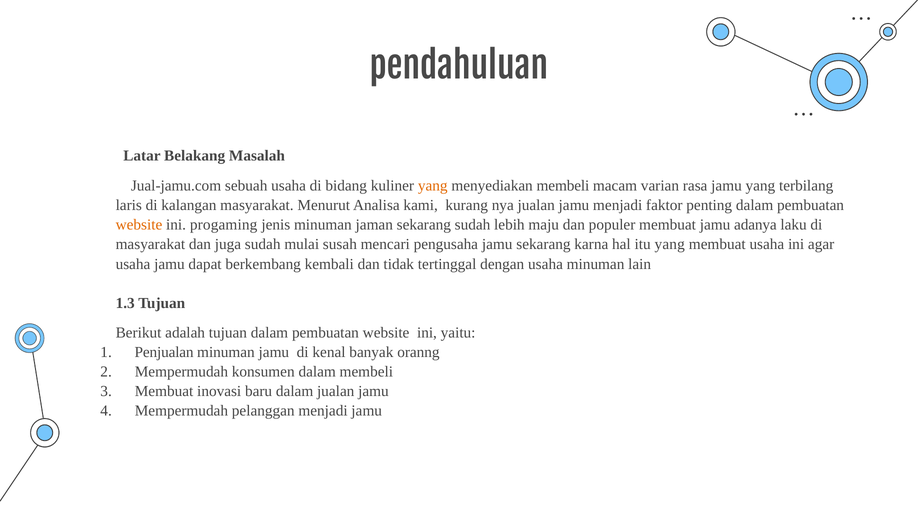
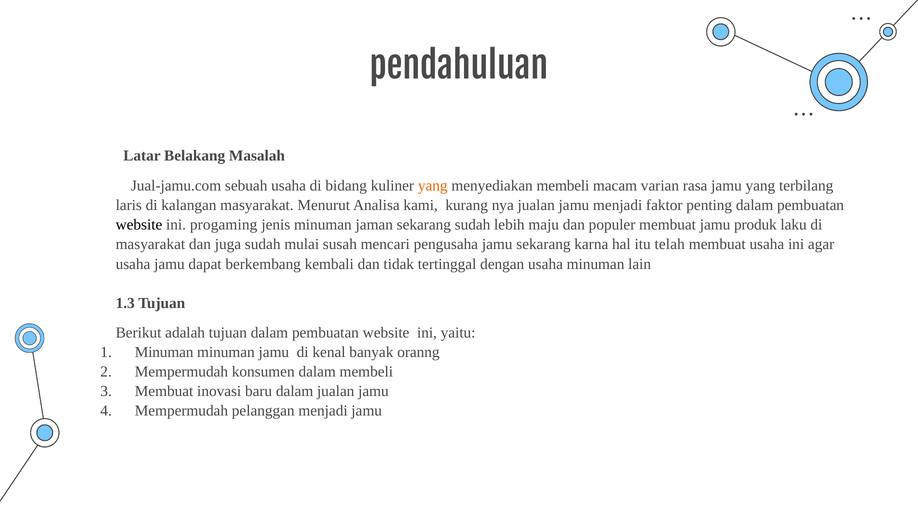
website at (139, 225) colour: orange -> black
adanya: adanya -> produk
itu yang: yang -> telah
Penjualan at (164, 353): Penjualan -> Minuman
